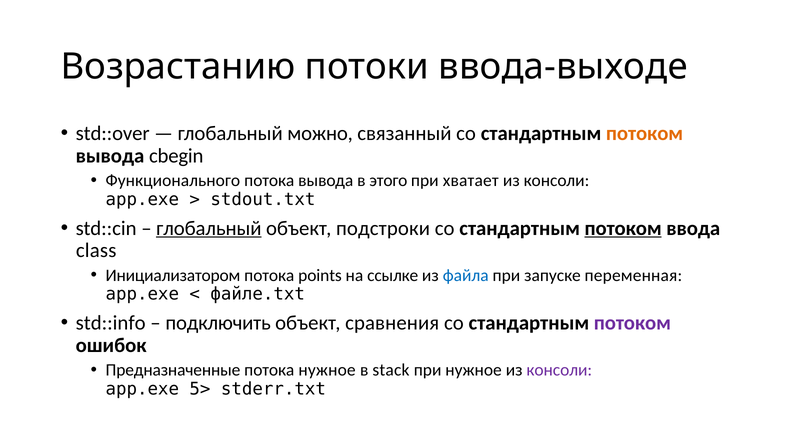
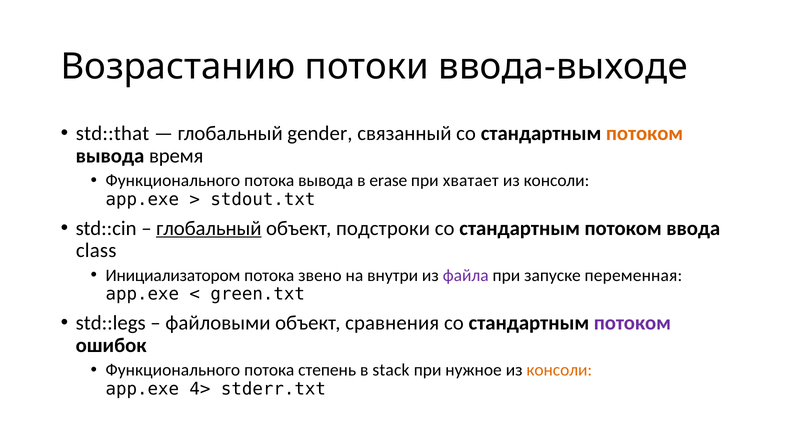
std::over: std::over -> std::that
можно: можно -> gender
cbegin: cbegin -> время
этого: этого -> erase
потоком at (623, 228) underline: present -> none
points: points -> звено
ссылке: ссылке -> внутри
файла colour: blue -> purple
файле.txt: файле.txt -> green.txt
std::info: std::info -> std::legs
подключить: подключить -> файловыми
Предназначенные at (173, 370): Предназначенные -> Функционального
потока нужное: нужное -> степень
консоли at (559, 370) colour: purple -> orange
5>: 5> -> 4>
